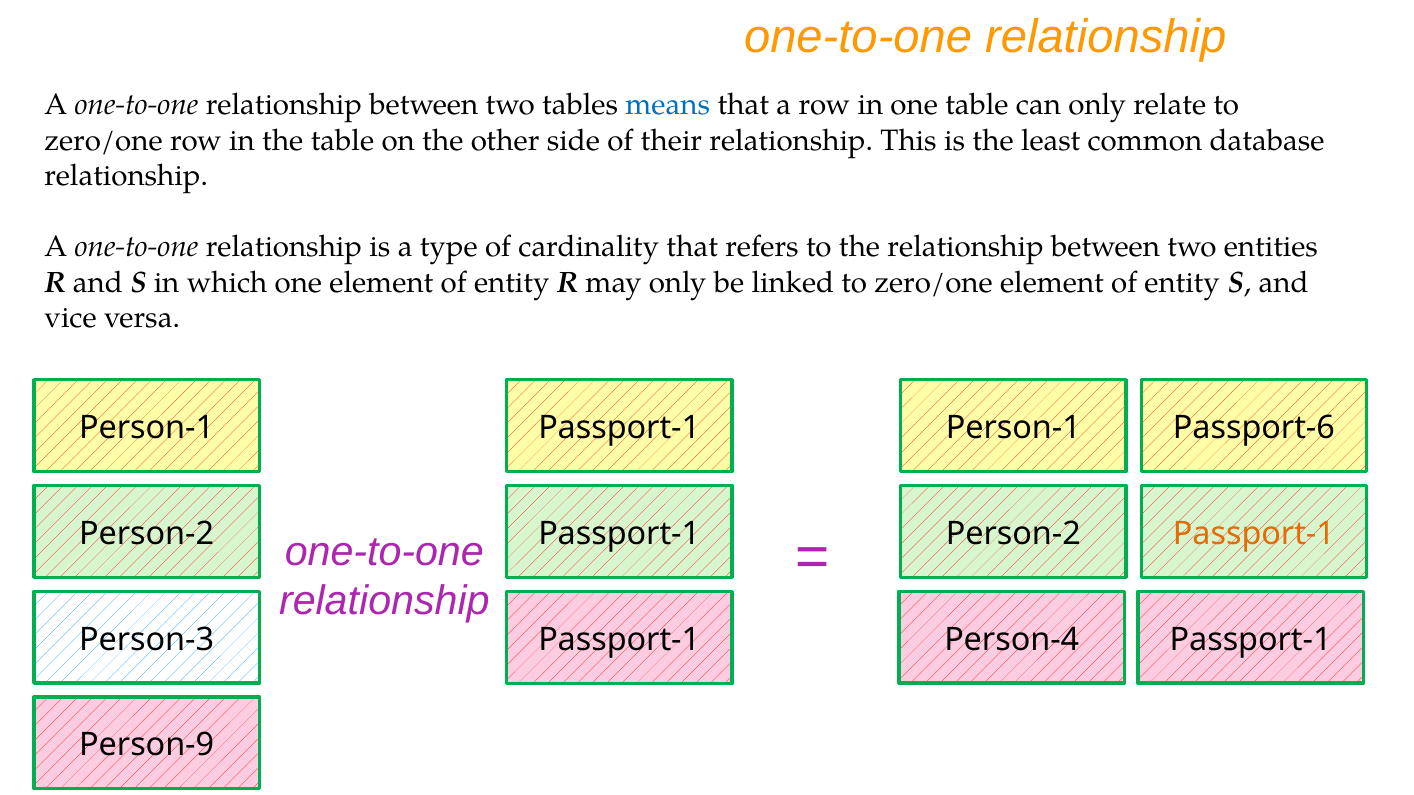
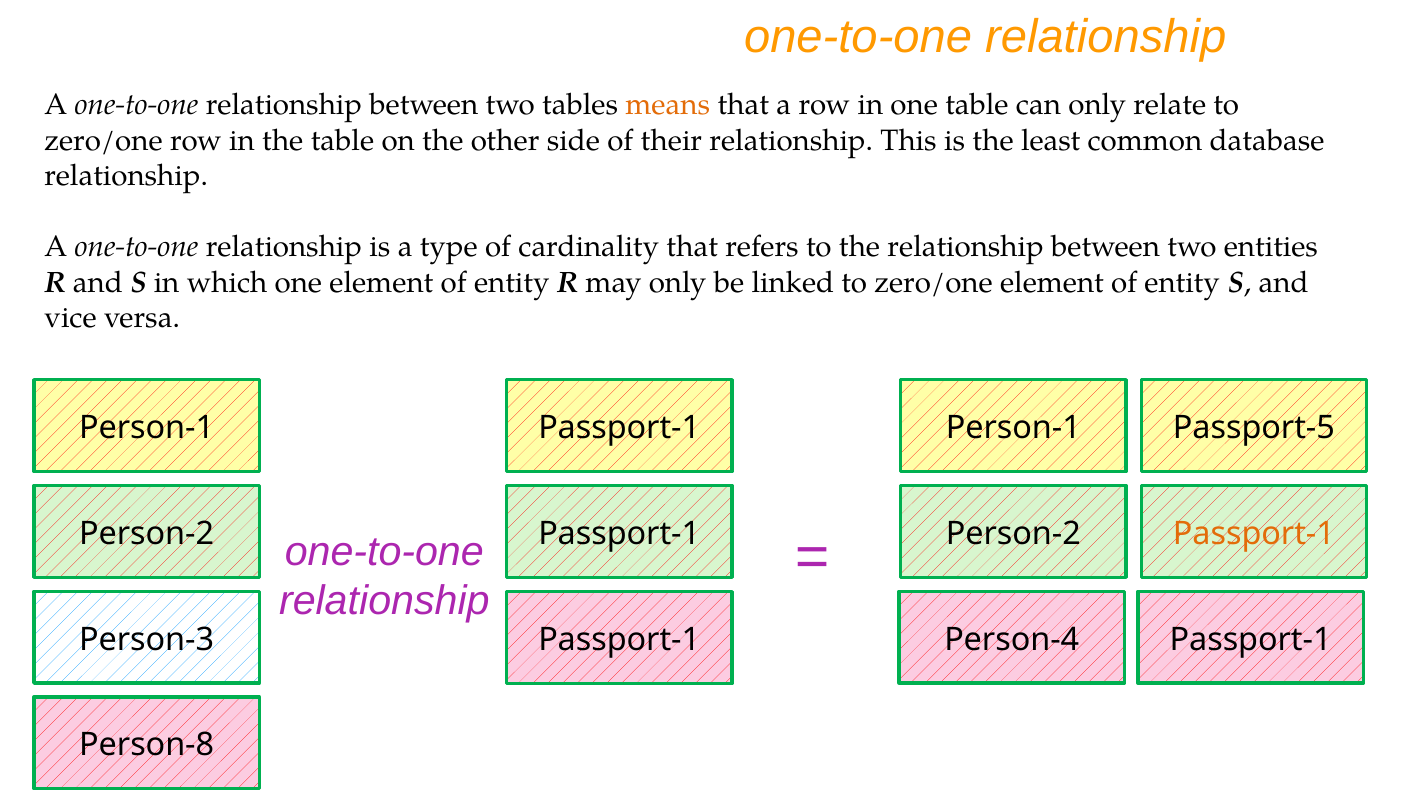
means colour: blue -> orange
Passport-6: Passport-6 -> Passport-5
Person-9: Person-9 -> Person-8
